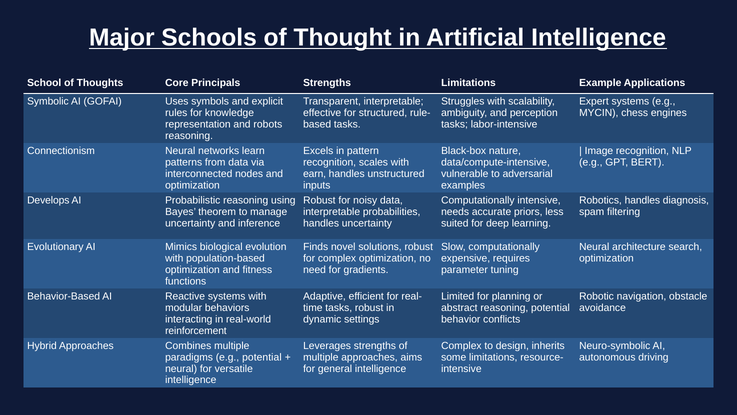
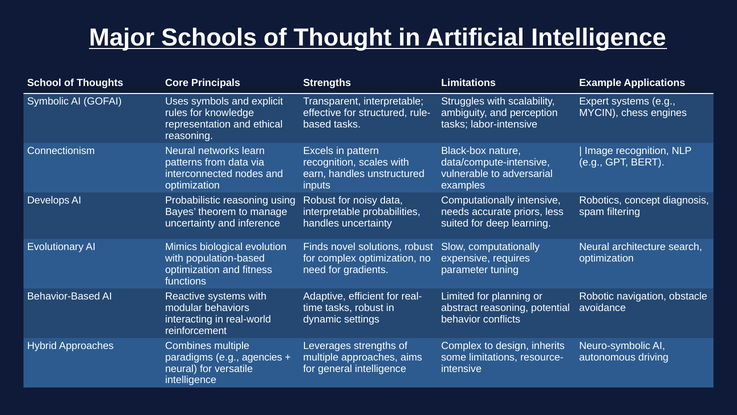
robots: robots -> ethical
Robotics handles: handles -> concept
e.g potential: potential -> agencies
